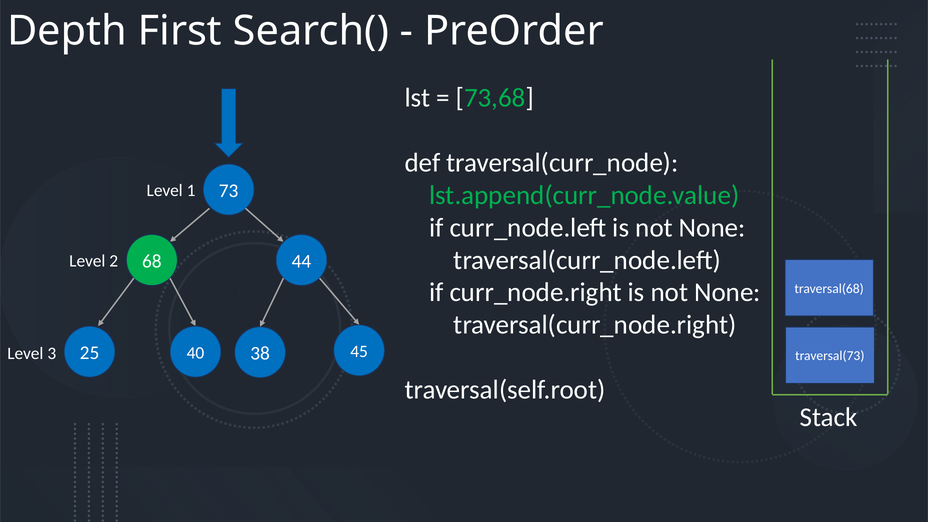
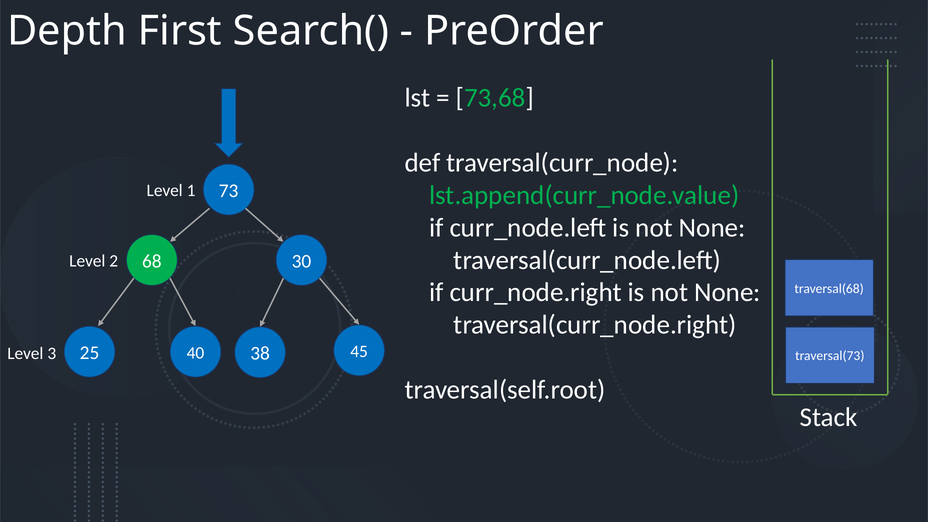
44: 44 -> 30
